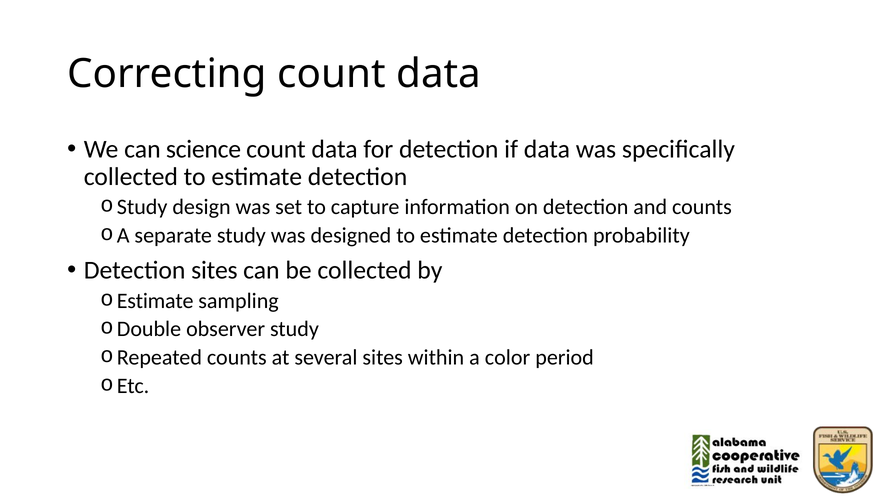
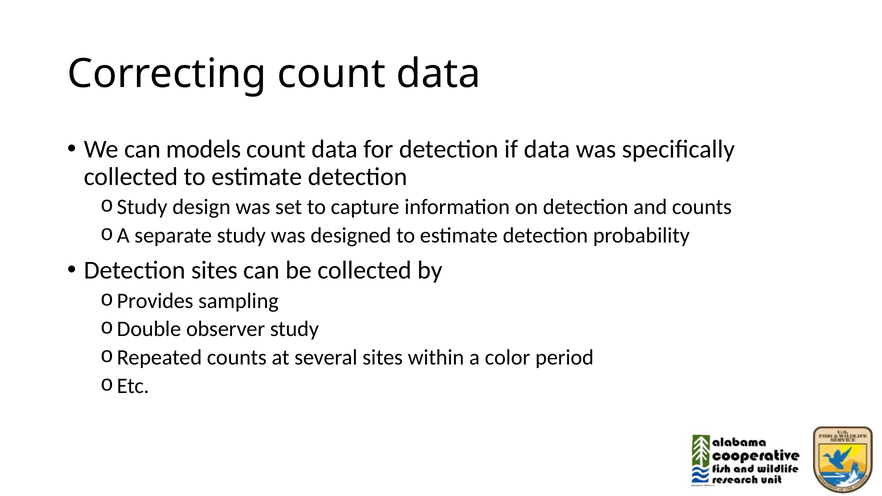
science: science -> models
Estimate at (155, 301): Estimate -> Provides
